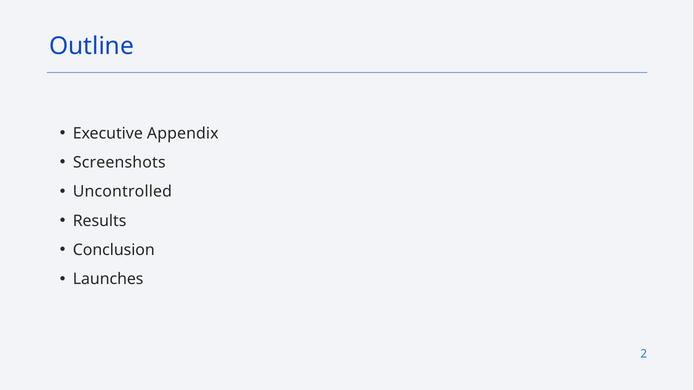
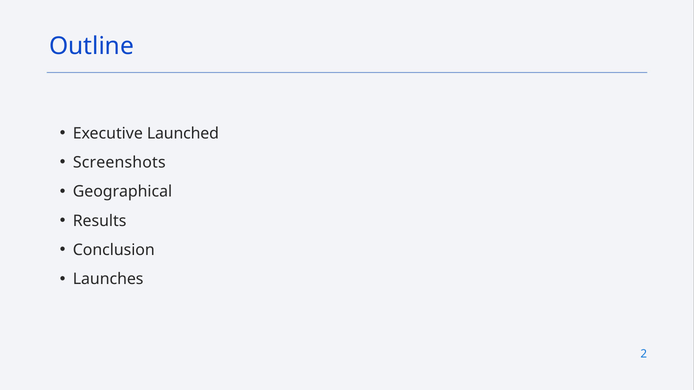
Appendix: Appendix -> Launched
Uncontrolled: Uncontrolled -> Geographical
